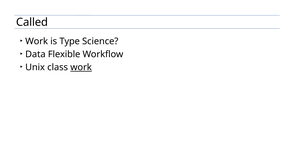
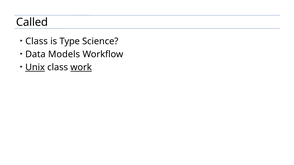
Work at (37, 41): Work -> Class
Flexible: Flexible -> Models
Unix underline: none -> present
